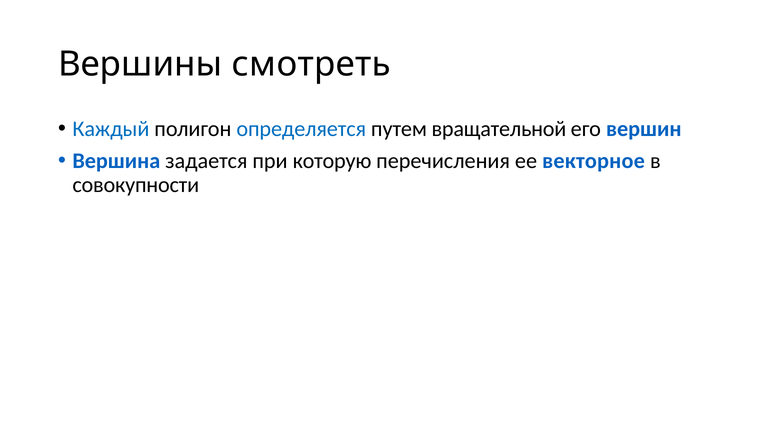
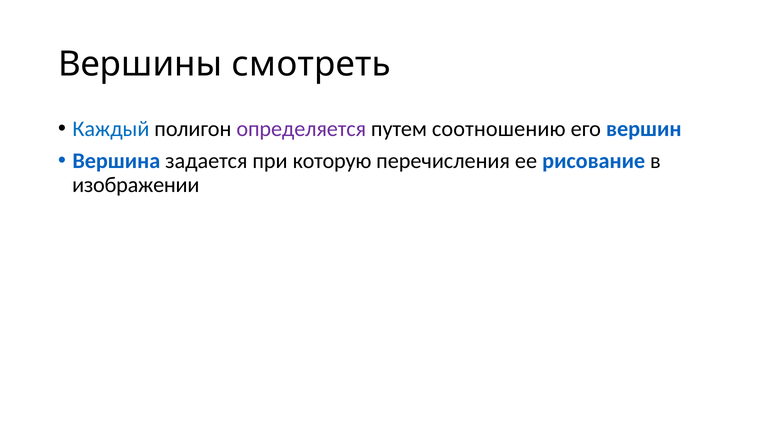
определяется colour: blue -> purple
вращательной: вращательной -> соотношению
векторное: векторное -> рисование
совокупности: совокупности -> изображении
